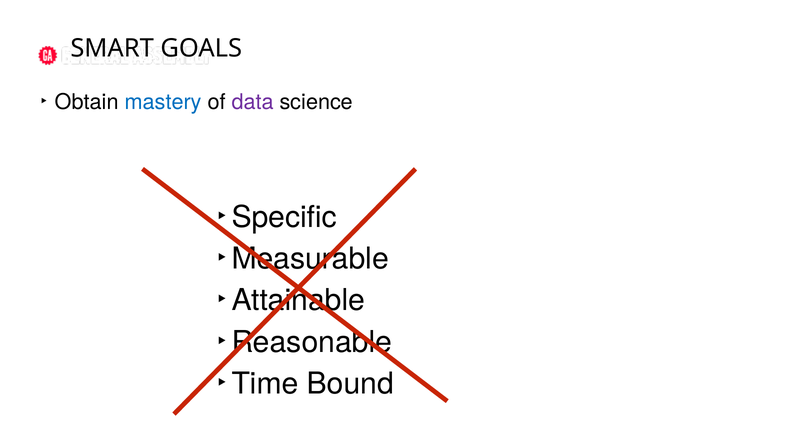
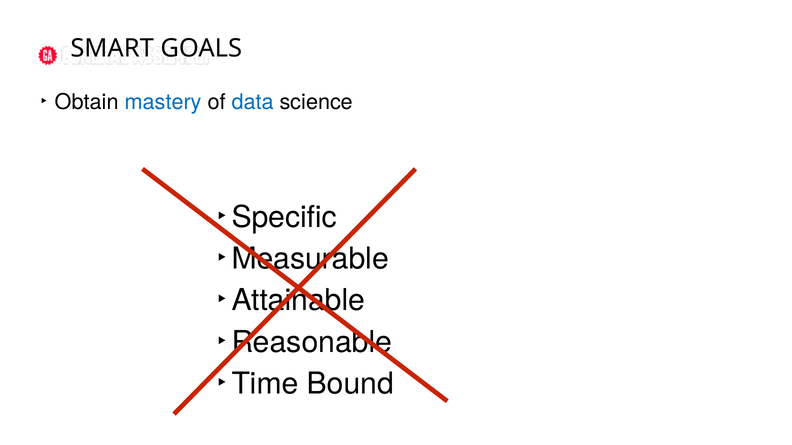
data colour: purple -> blue
